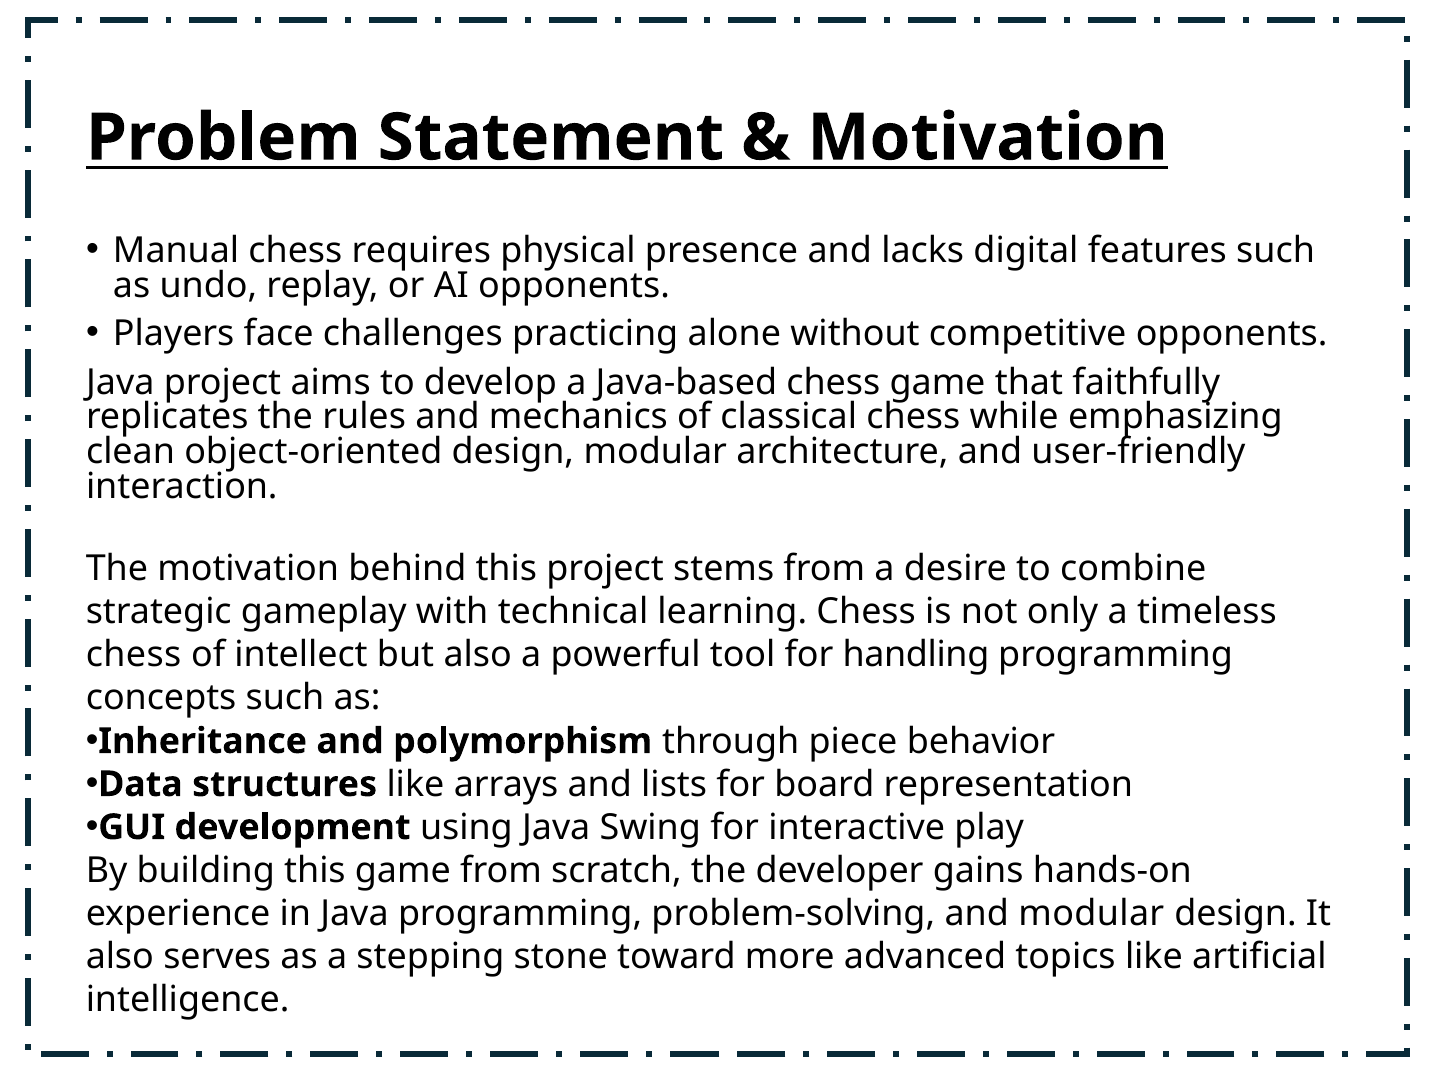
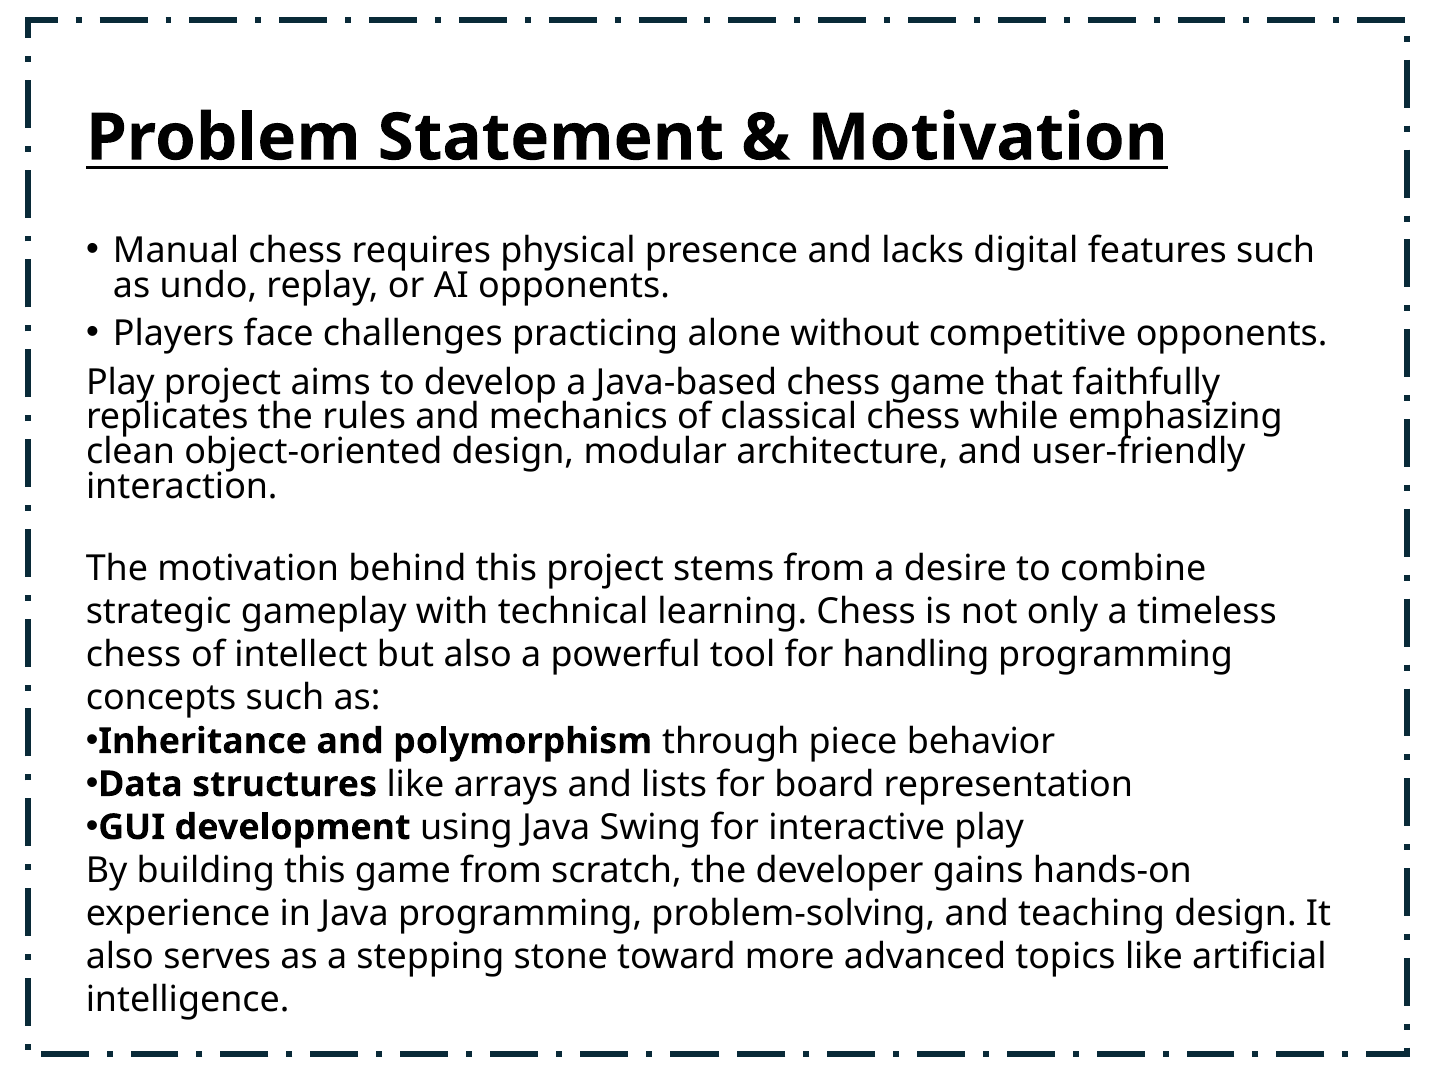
Java at (120, 382): Java -> Play
and modular: modular -> teaching
